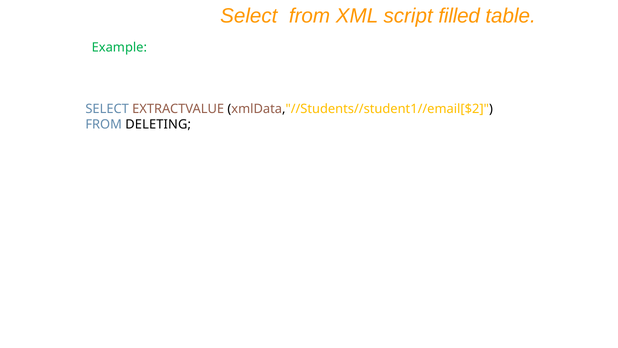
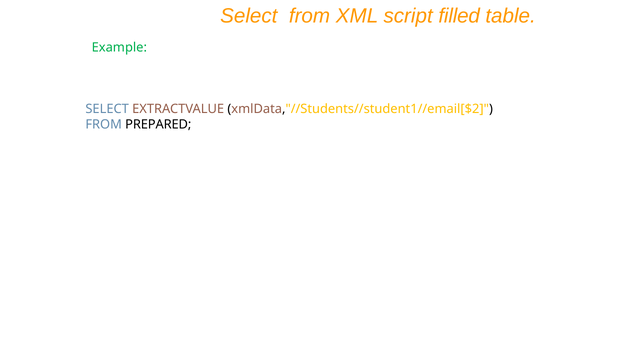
DELETING: DELETING -> PREPARED
